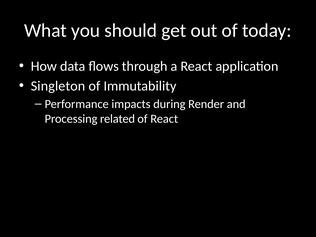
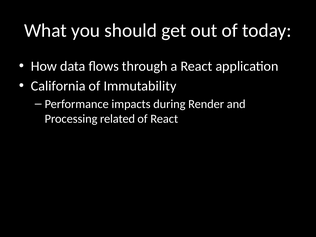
Singleton: Singleton -> California
